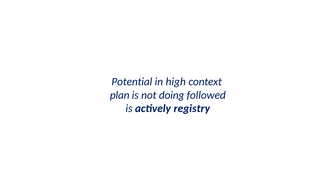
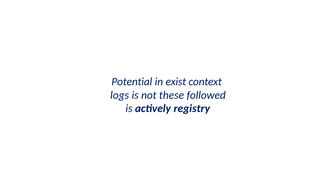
high: high -> exist
plan: plan -> logs
doing: doing -> these
